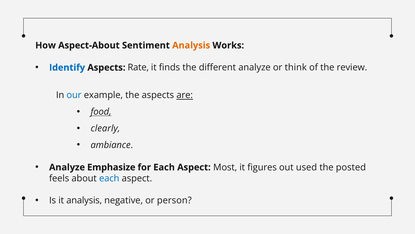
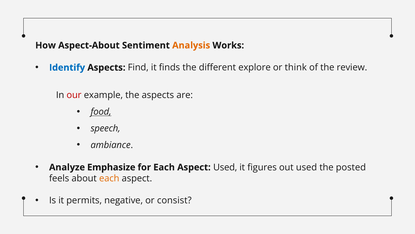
Rate: Rate -> Find
different analyze: analyze -> explore
our colour: blue -> red
are underline: present -> none
clearly: clearly -> speech
Aspect Most: Most -> Used
each at (109, 178) colour: blue -> orange
it analysis: analysis -> permits
person: person -> consist
